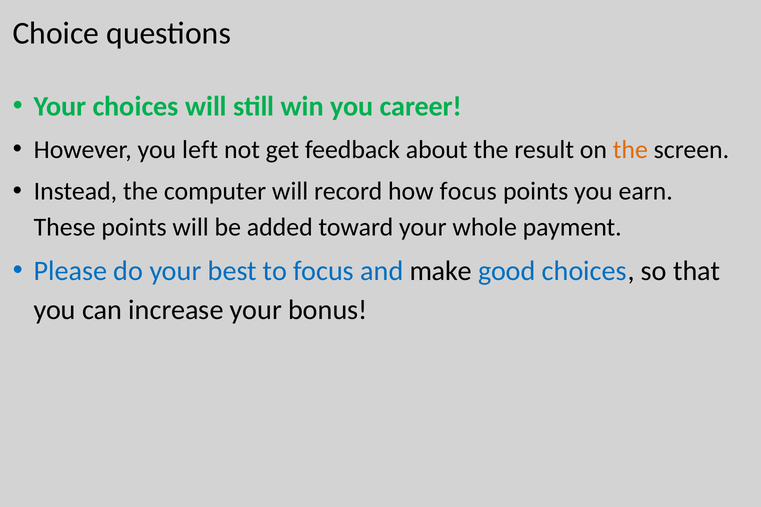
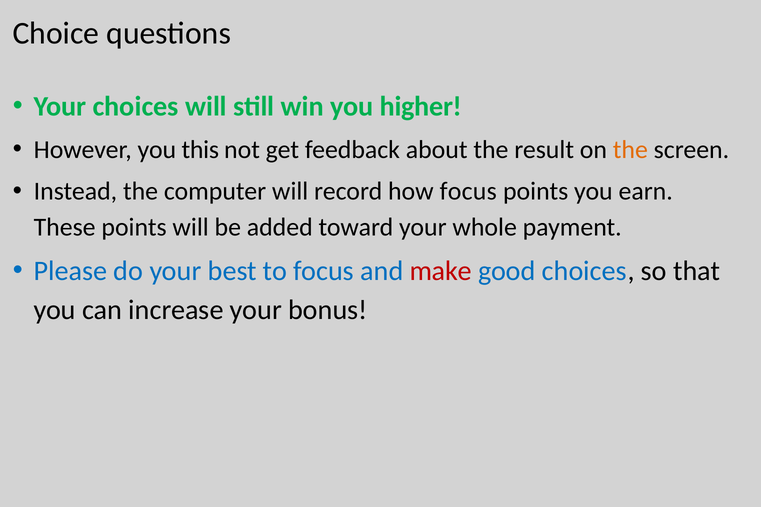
career: career -> higher
left: left -> this
make colour: black -> red
